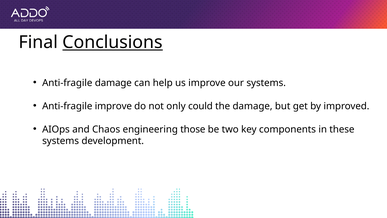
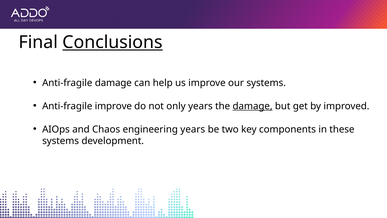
only could: could -> years
damage at (253, 106) underline: none -> present
engineering those: those -> years
